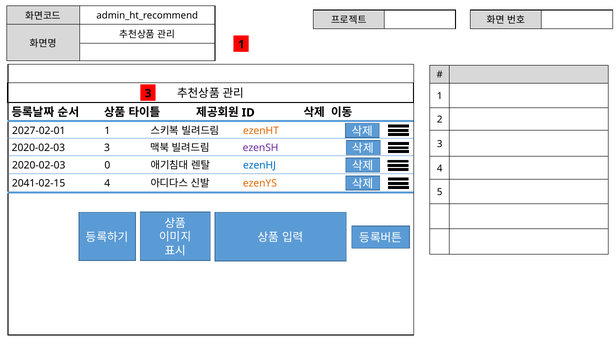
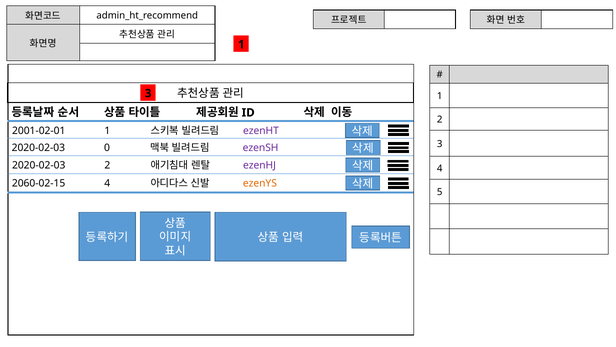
2027-02-01: 2027-02-01 -> 2001-02-01
ezenHT colour: orange -> purple
2020-02-03 3: 3 -> 0
2020-02-03 0: 0 -> 2
ezenHJ colour: blue -> purple
2041-02-15: 2041-02-15 -> 2060-02-15
